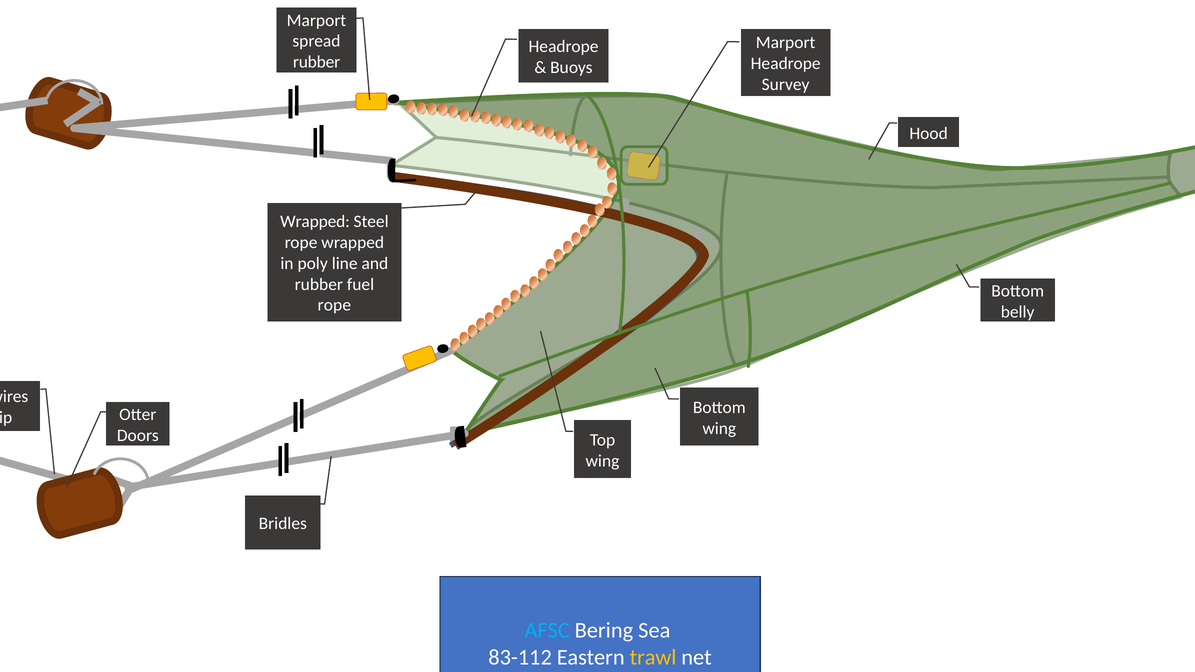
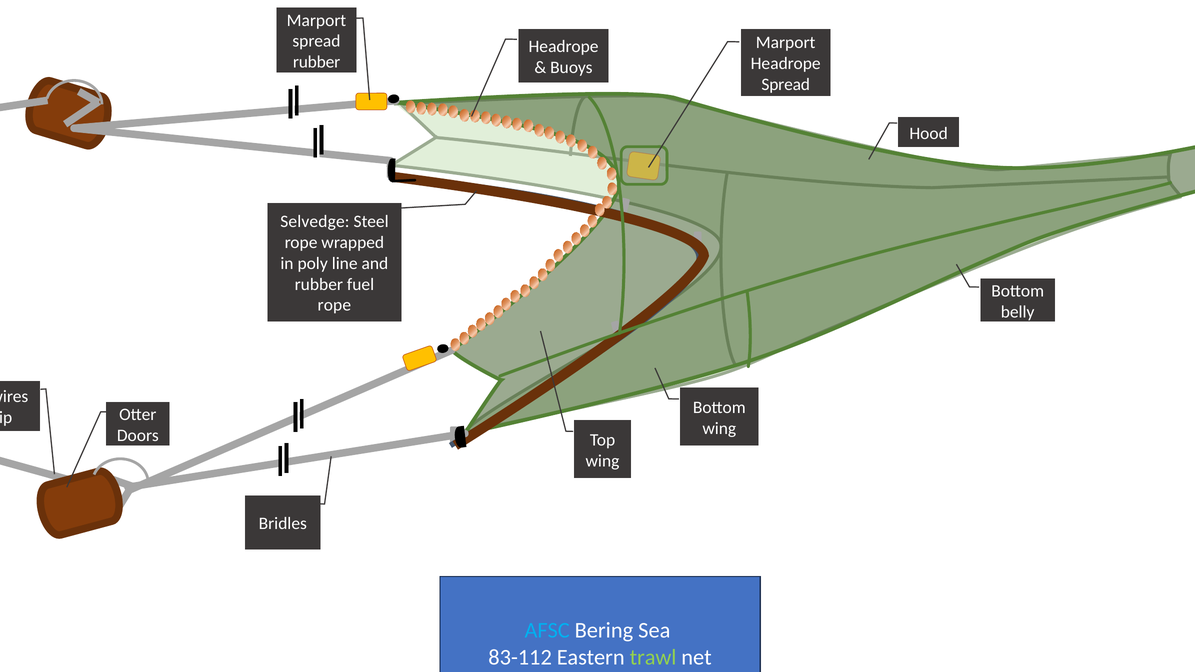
Survey at (786, 85): Survey -> Spread
Wrapped at (315, 222): Wrapped -> Selvedge
trawl colour: yellow -> light green
